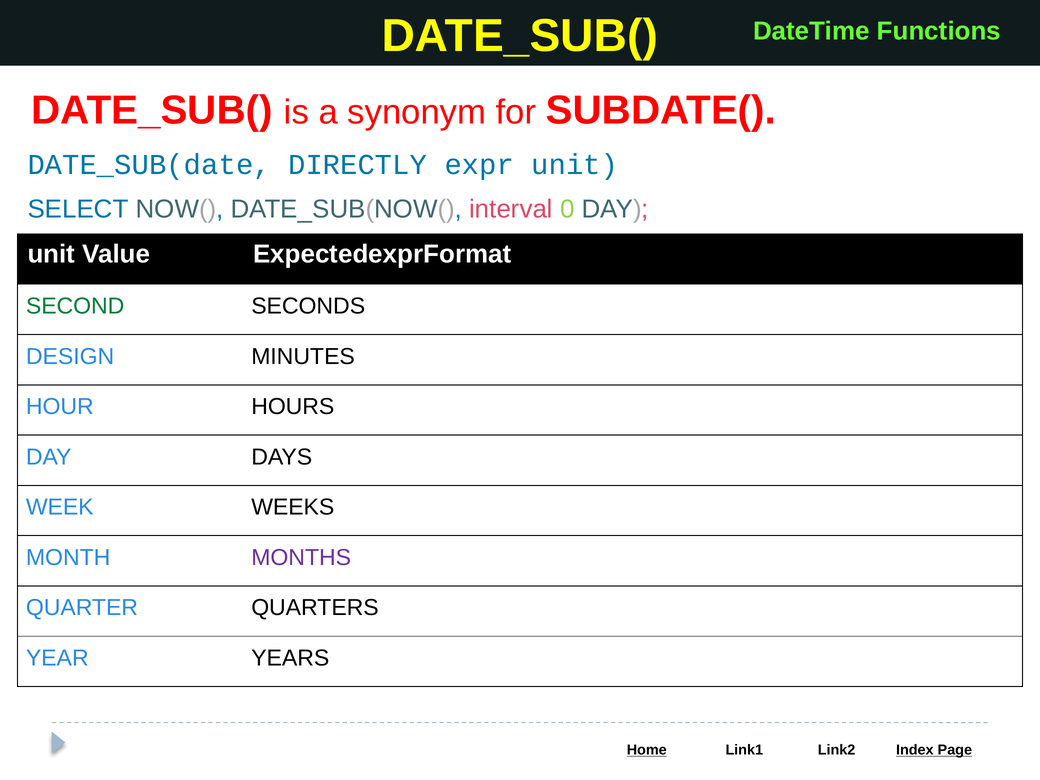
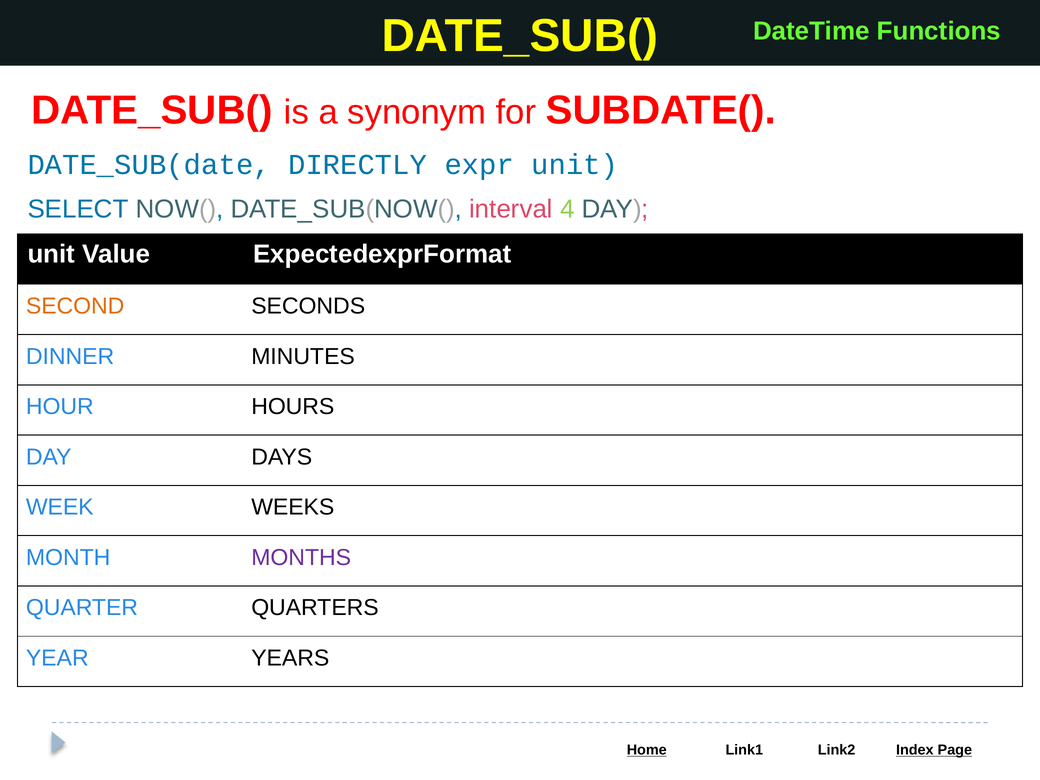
0: 0 -> 4
SECOND colour: green -> orange
DESIGN: DESIGN -> DINNER
